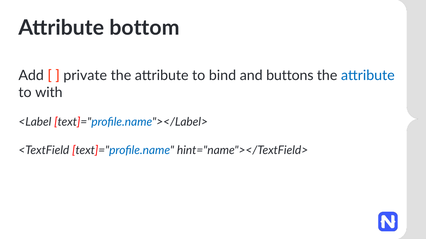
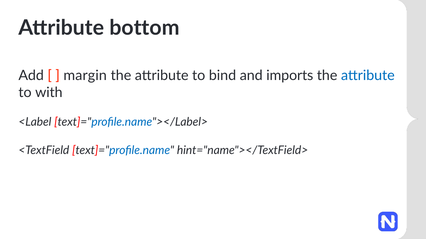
private: private -> margin
buttons: buttons -> imports
